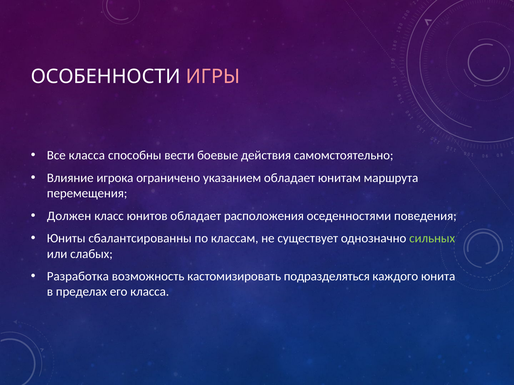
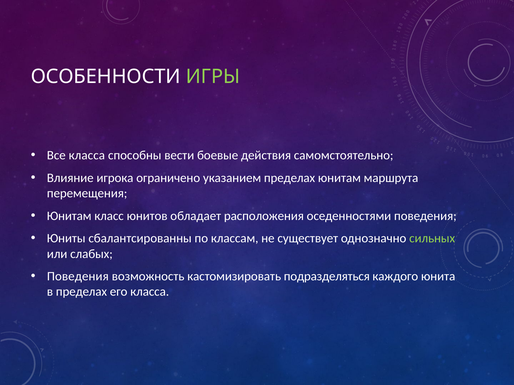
ИГРЫ colour: pink -> light green
указанием обладает: обладает -> пределах
Должен at (69, 216): Должен -> Юнитам
Разработка at (78, 277): Разработка -> Поведения
